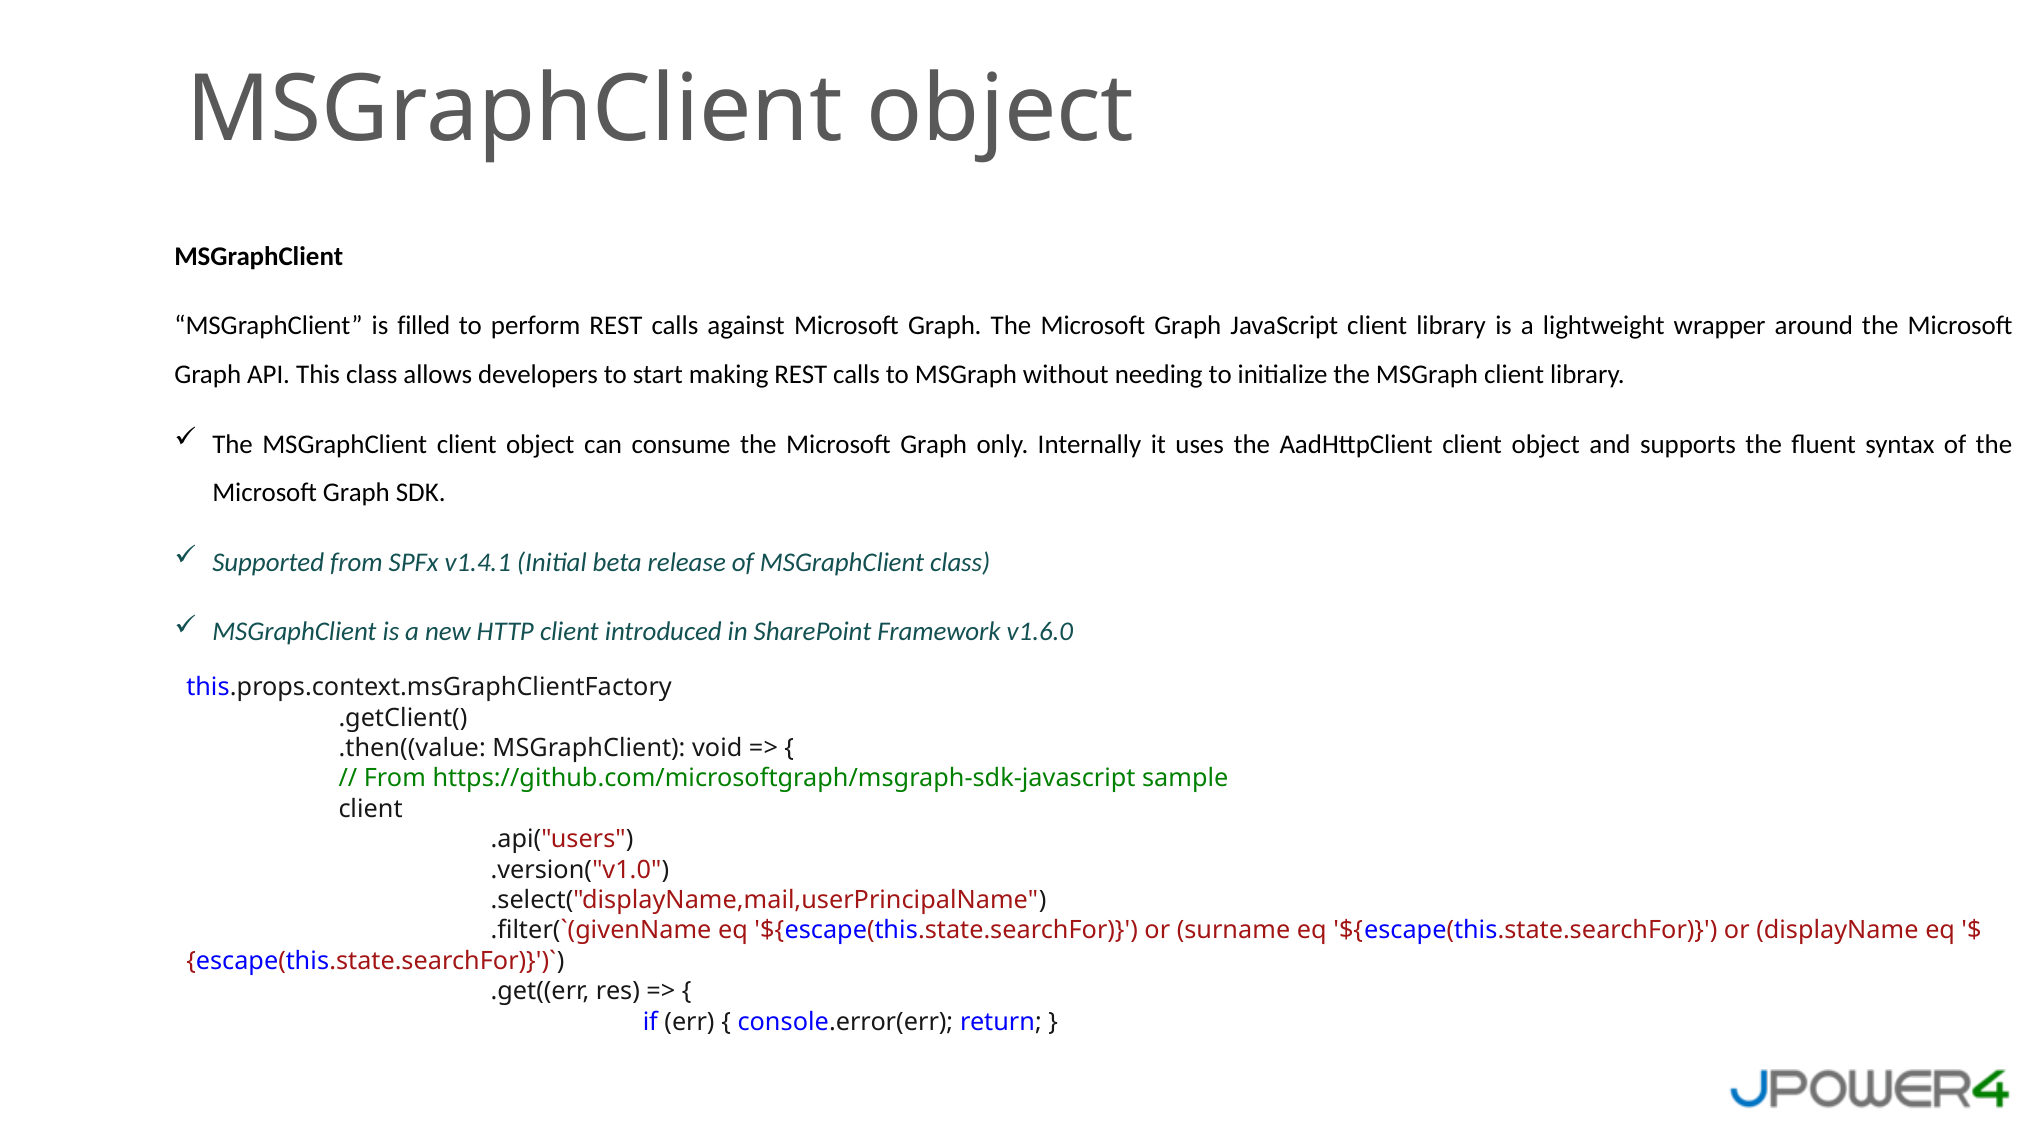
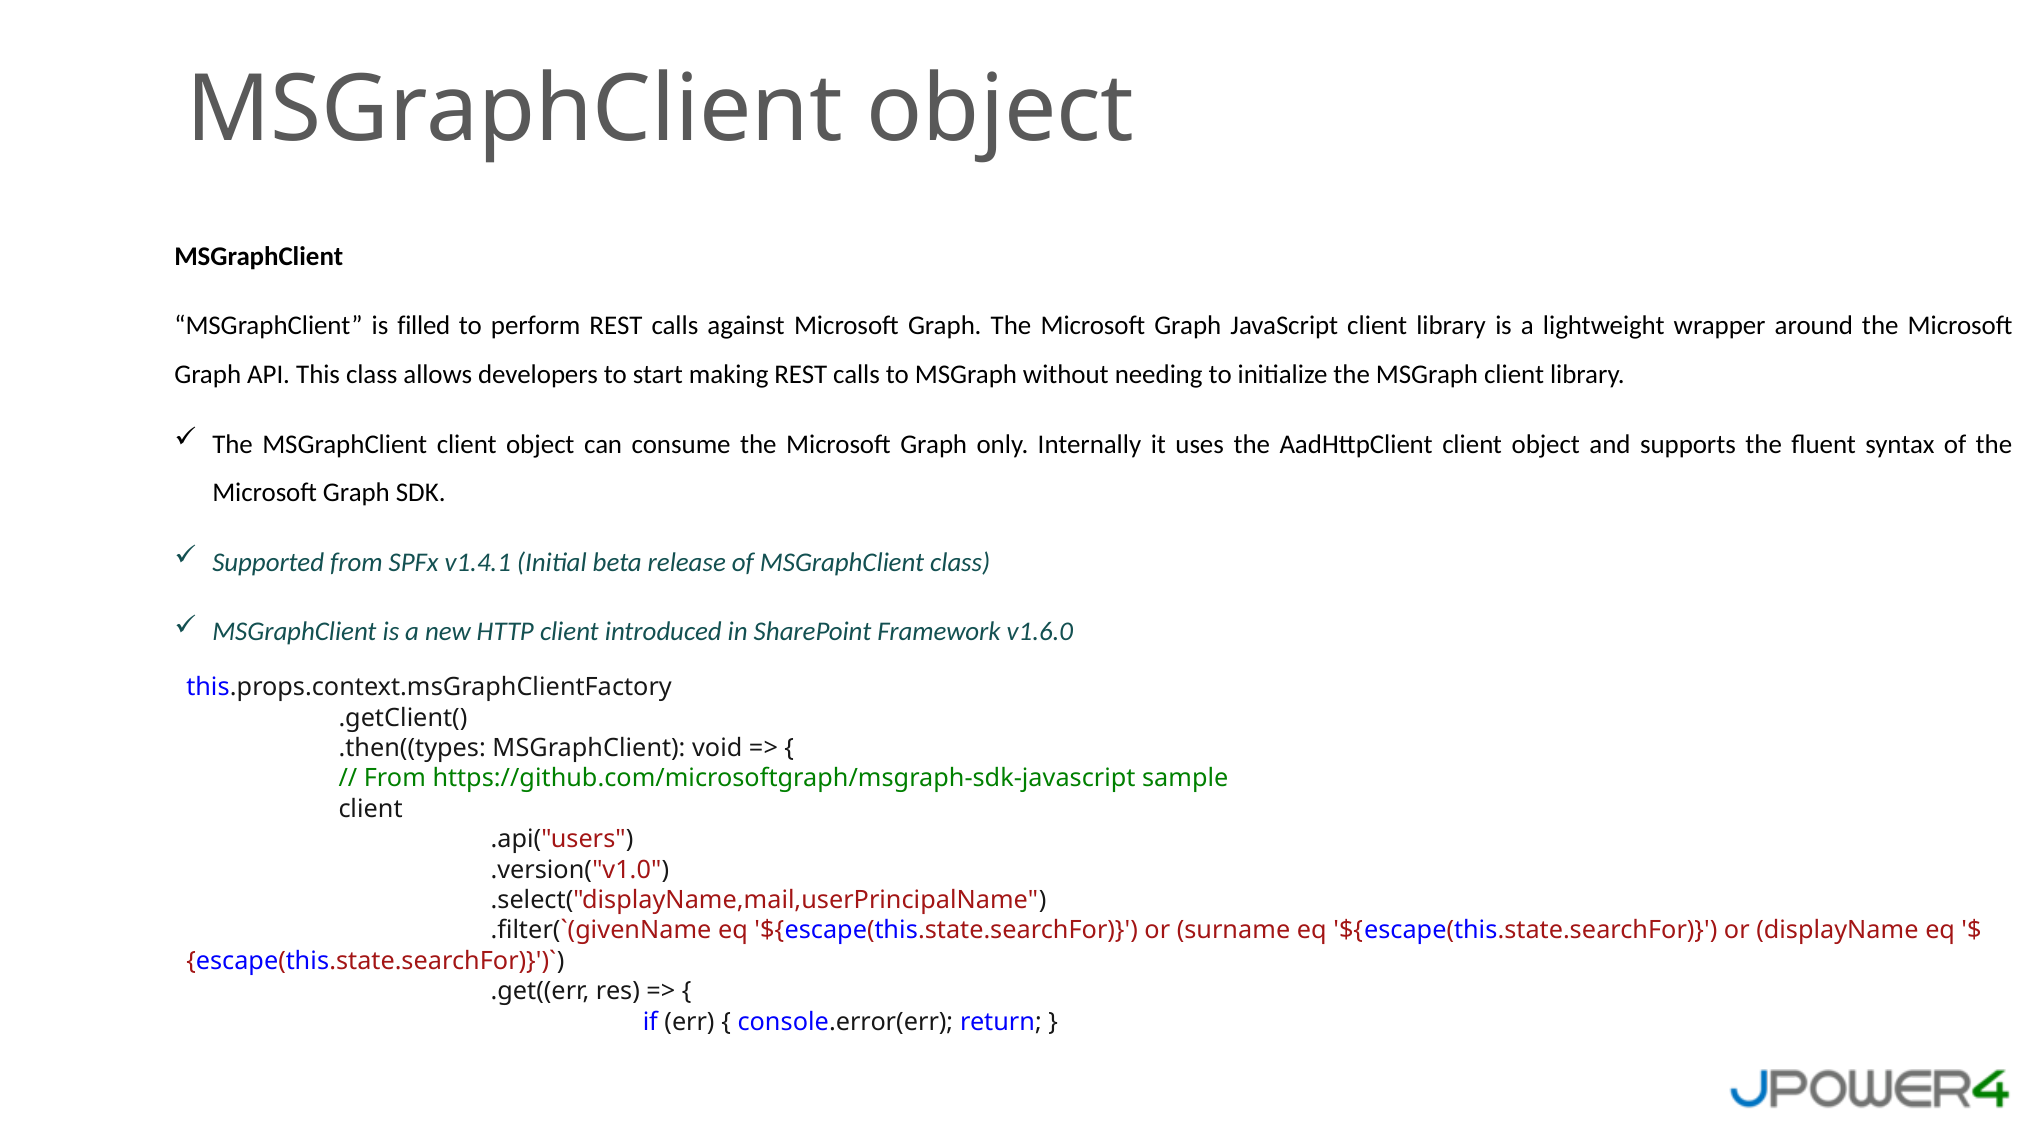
.then((value: .then((value -> .then((types
